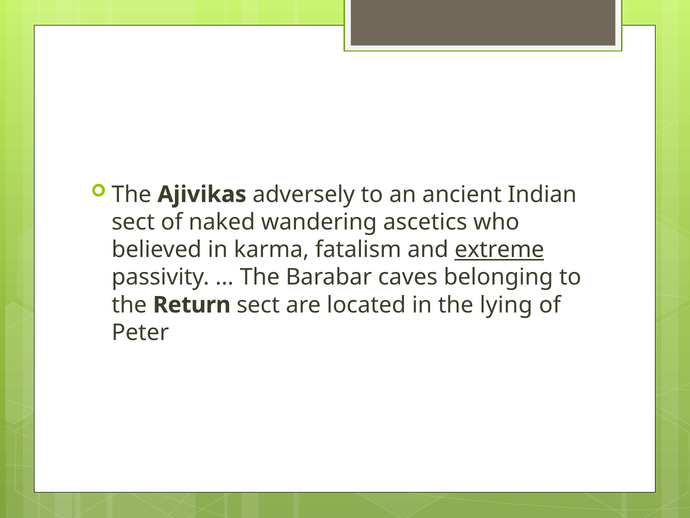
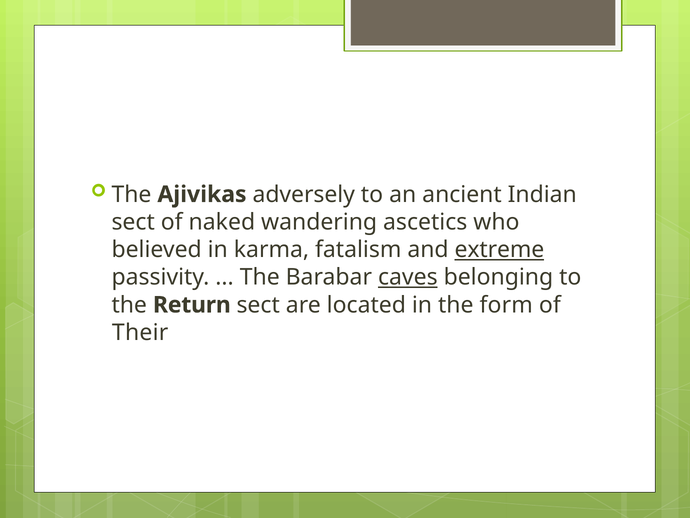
caves underline: none -> present
lying: lying -> form
Peter: Peter -> Their
